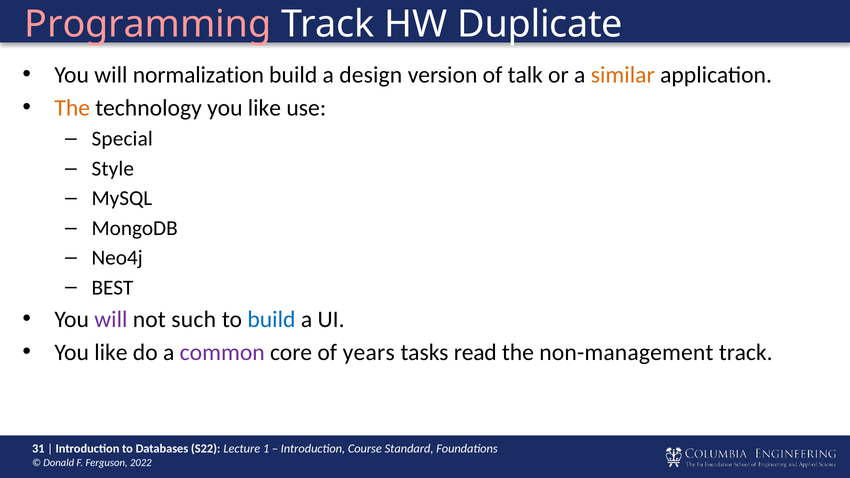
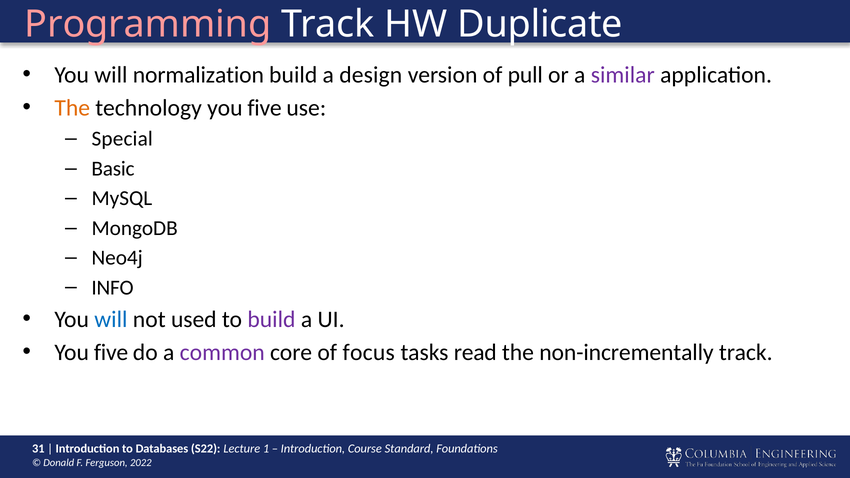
talk: talk -> pull
similar colour: orange -> purple
technology you like: like -> five
Style: Style -> Basic
BEST: BEST -> INFO
will at (111, 320) colour: purple -> blue
such: such -> used
build at (271, 320) colour: blue -> purple
like at (111, 353): like -> five
years: years -> focus
non-management: non-management -> non-incrementally
